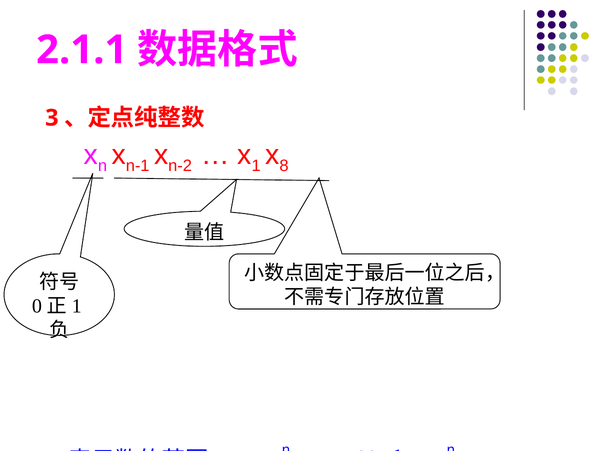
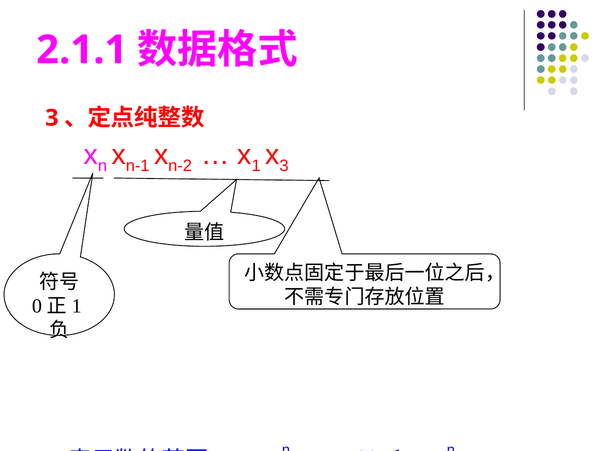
8 at (284, 166): 8 -> 3
